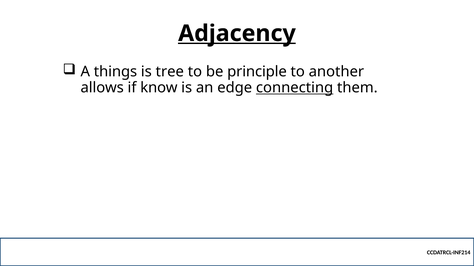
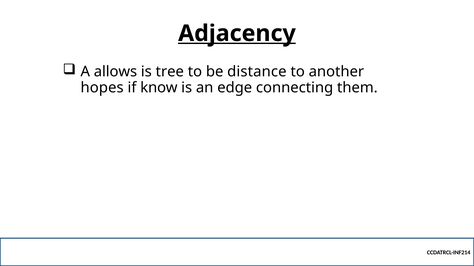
things: things -> allows
principle: principle -> distance
allows: allows -> hopes
connecting underline: present -> none
